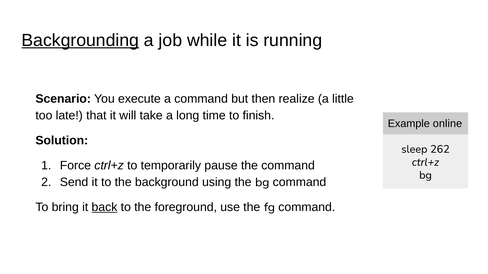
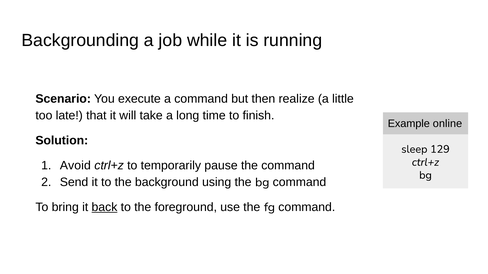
Backgrounding underline: present -> none
262: 262 -> 129
Force: Force -> Avoid
